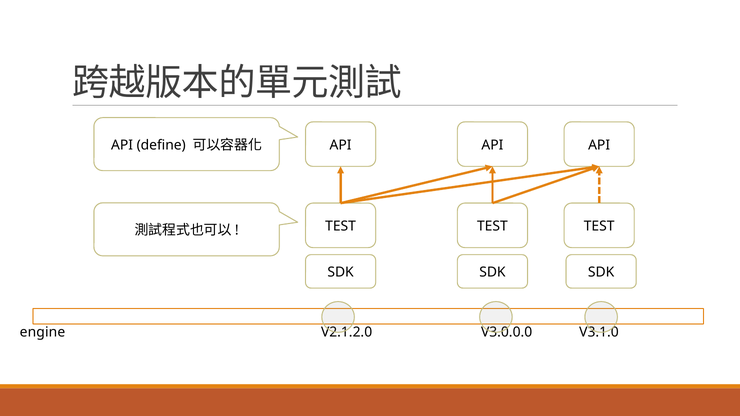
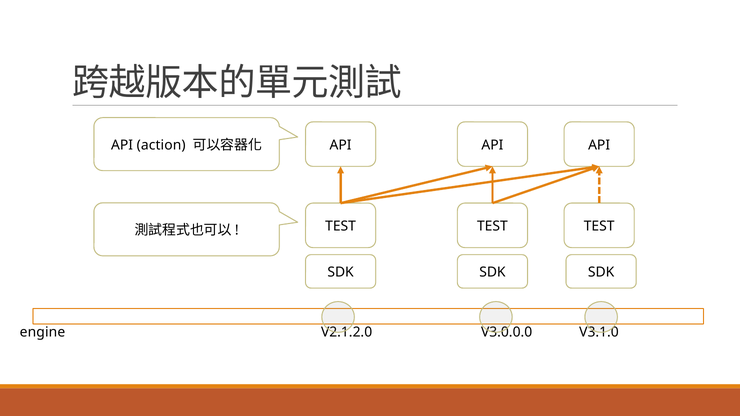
define: define -> action
